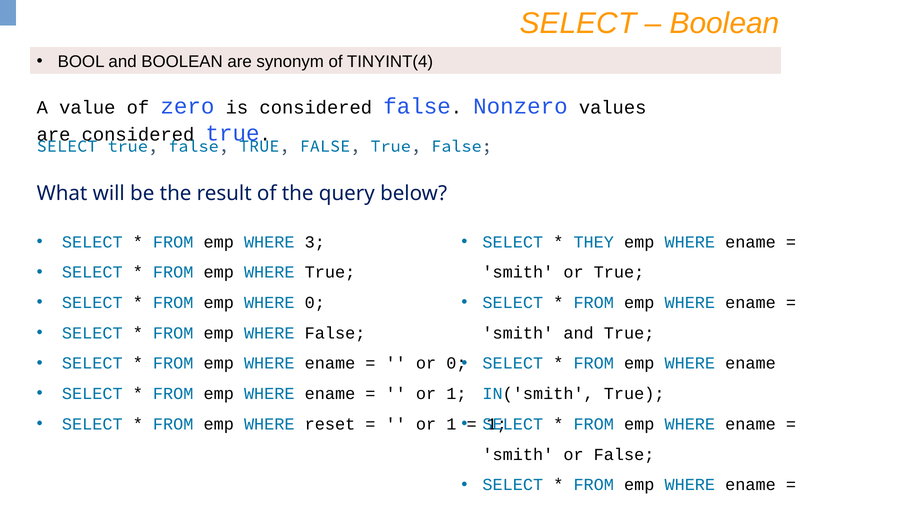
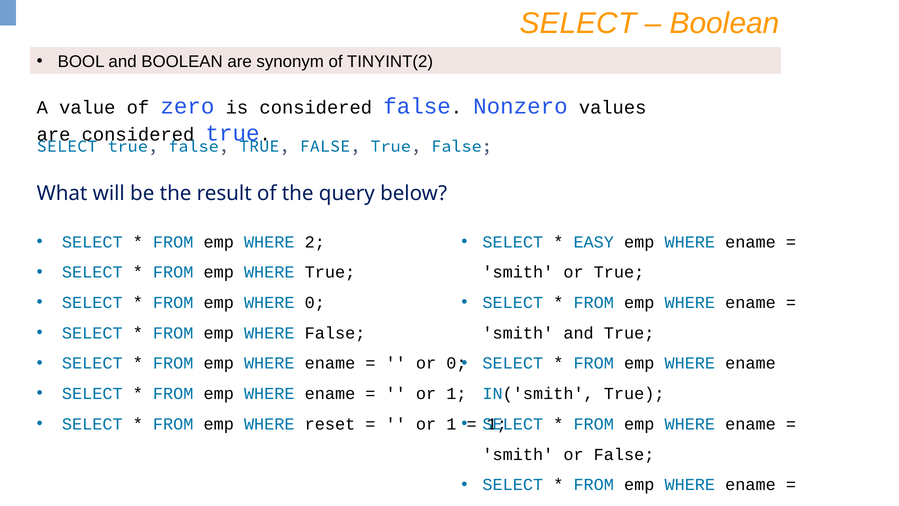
TINYINT(4: TINYINT(4 -> TINYINT(2
3: 3 -> 2
THEY: THEY -> EASY
